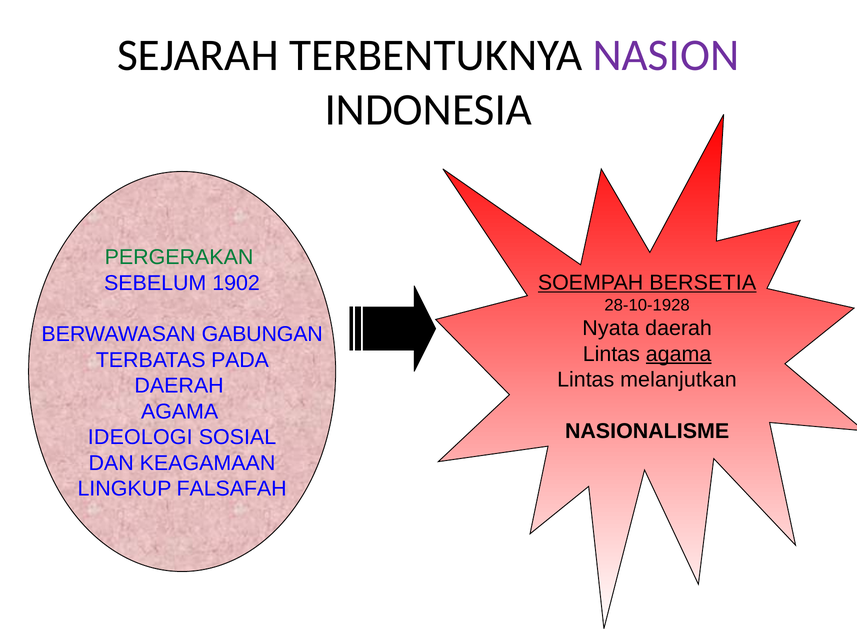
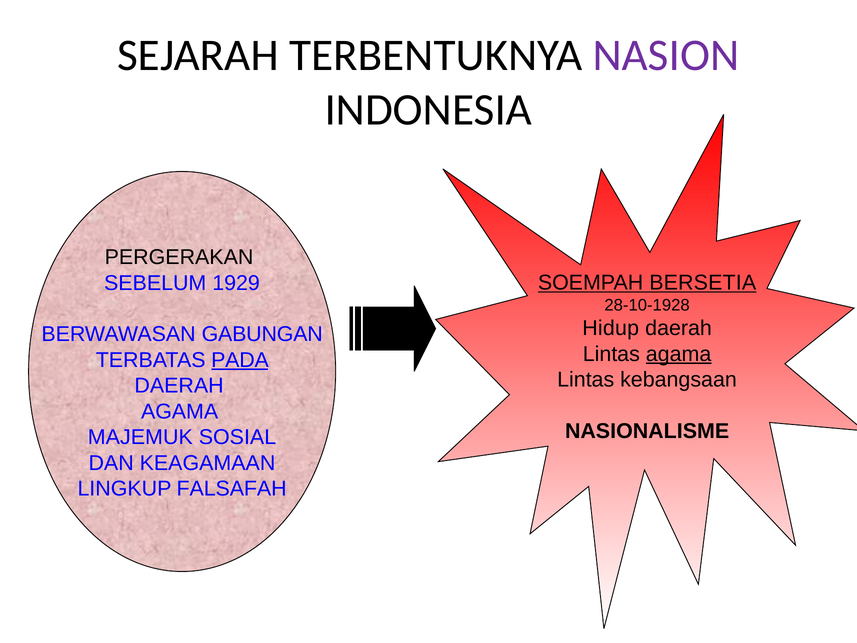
PERGERAKAN colour: green -> black
1902: 1902 -> 1929
Nyata: Nyata -> Hidup
PADA underline: none -> present
melanjutkan: melanjutkan -> kebangsaan
IDEOLOGI: IDEOLOGI -> MAJEMUK
